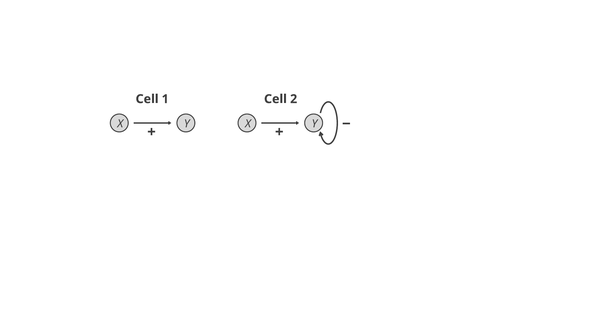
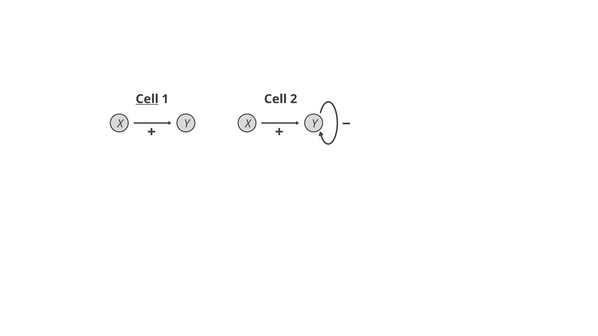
Cell at (147, 99) underline: none -> present
